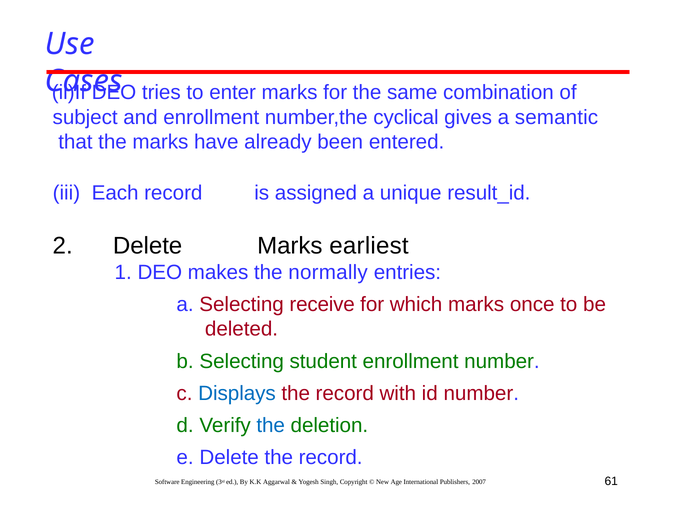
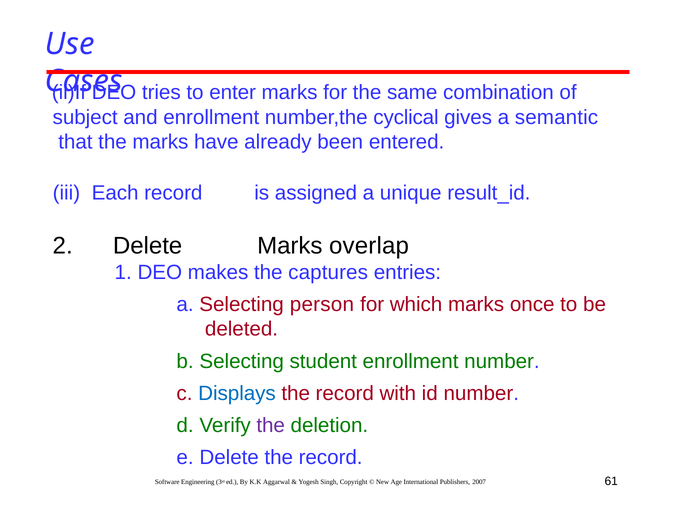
earliest: earliest -> overlap
normally: normally -> captures
receive: receive -> person
the at (271, 426) colour: blue -> purple
